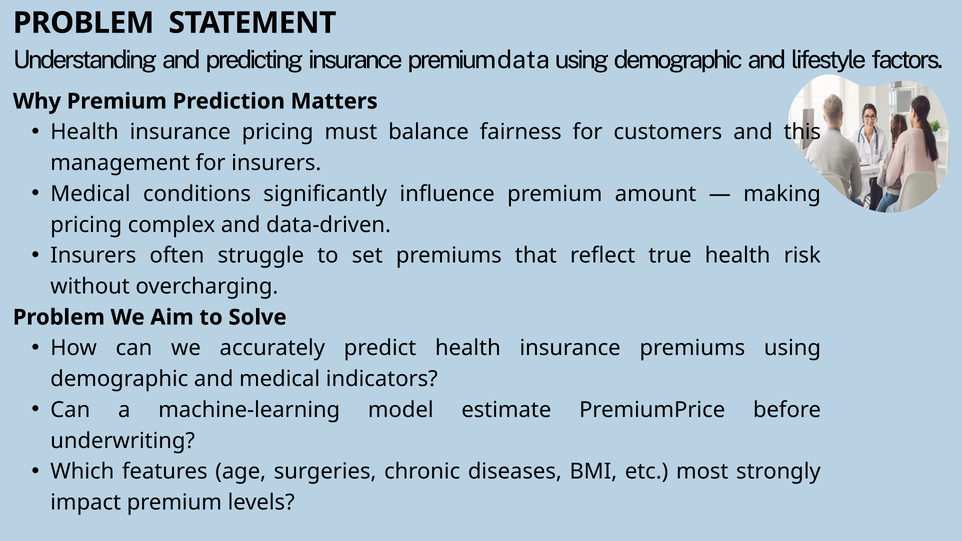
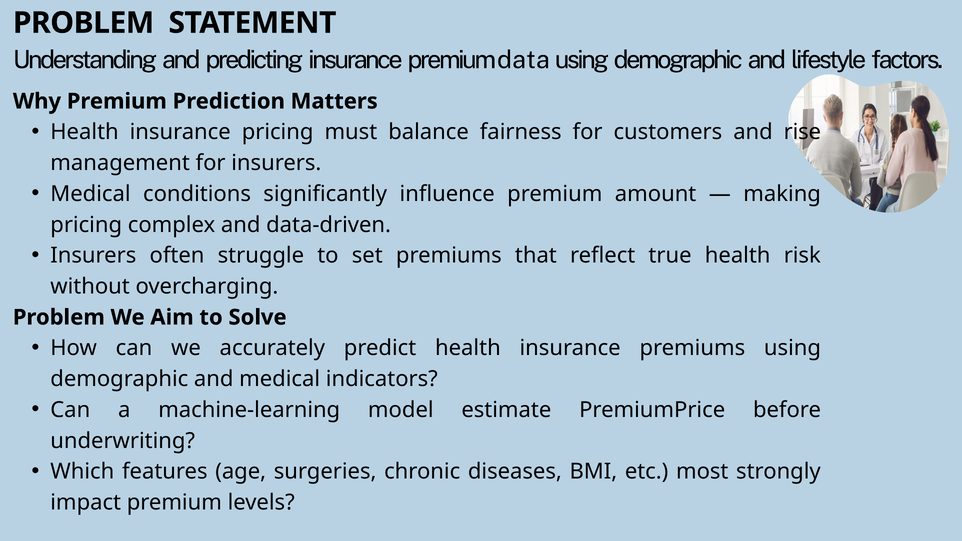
this: this -> rise
